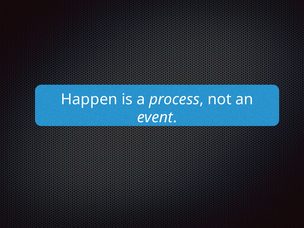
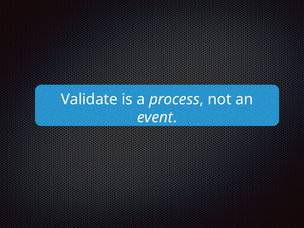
Happen: Happen -> Validate
